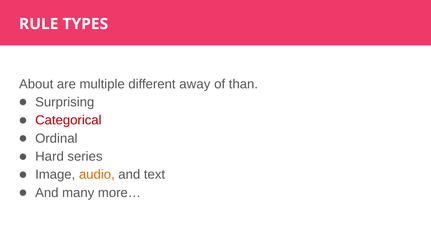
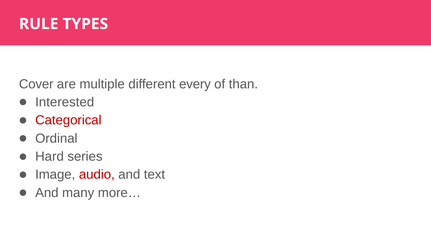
About: About -> Cover
away: away -> every
Surprising: Surprising -> Interested
audio colour: orange -> red
